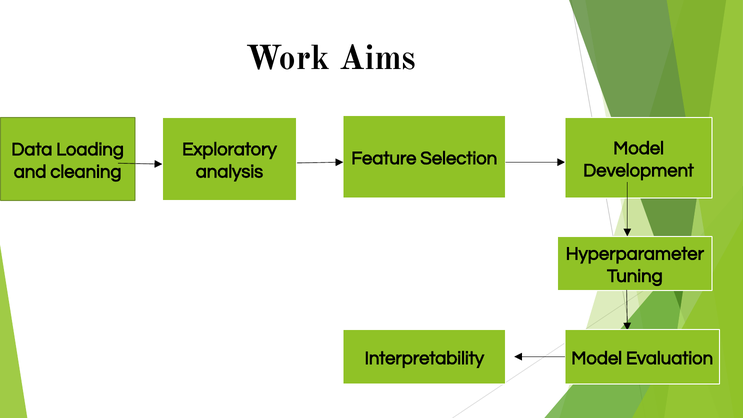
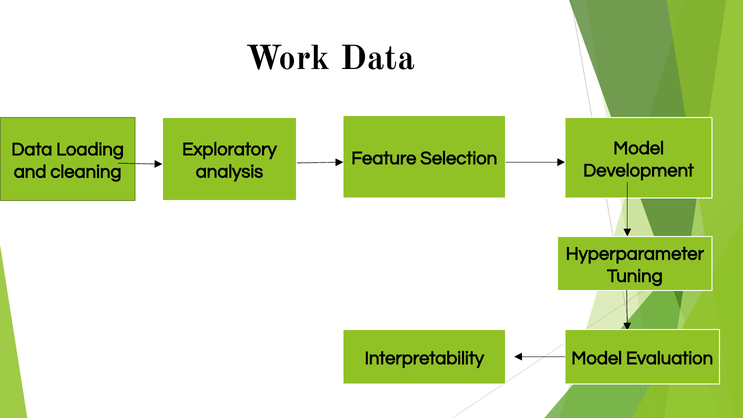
Work Aims: Aims -> Data
